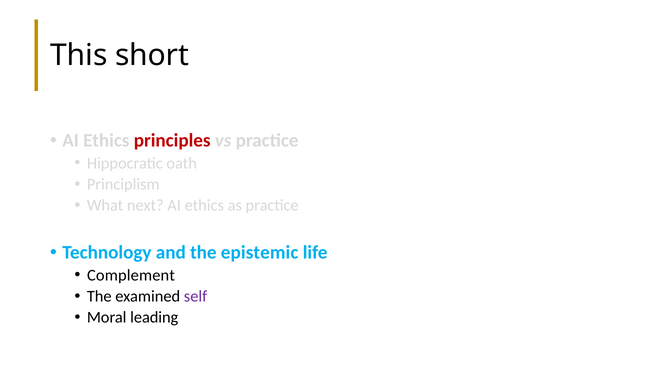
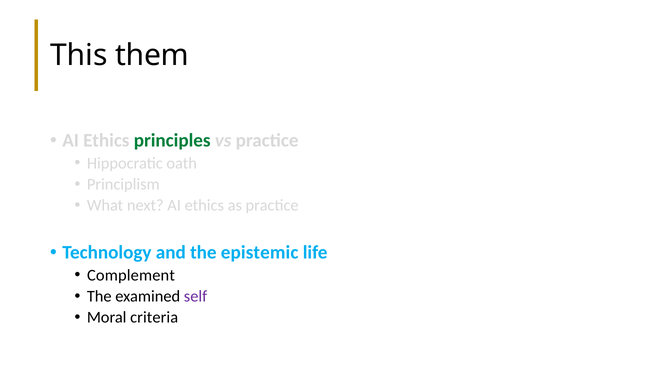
short: short -> them
principles colour: red -> green
leading: leading -> criteria
